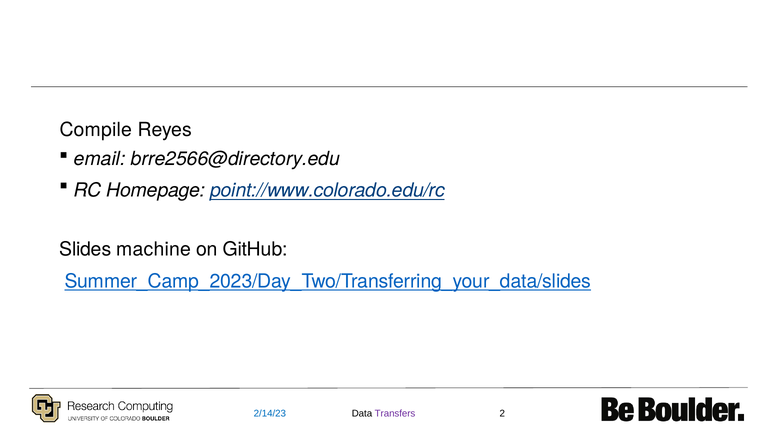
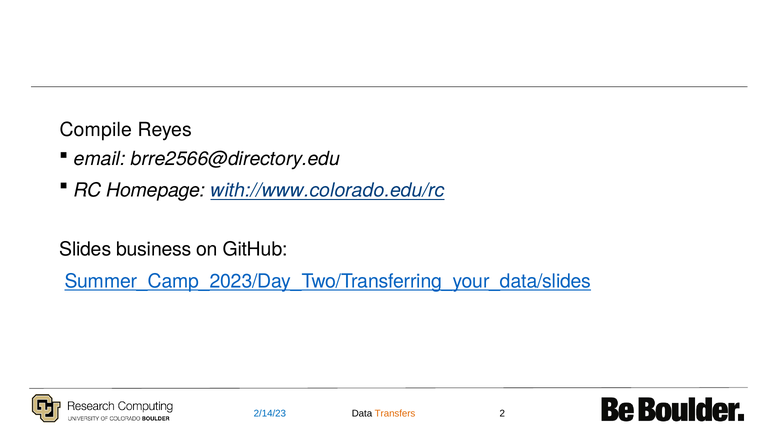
point://www.colorado.edu/rc: point://www.colorado.edu/rc -> with://www.colorado.edu/rc
machine: machine -> business
Transfers colour: purple -> orange
